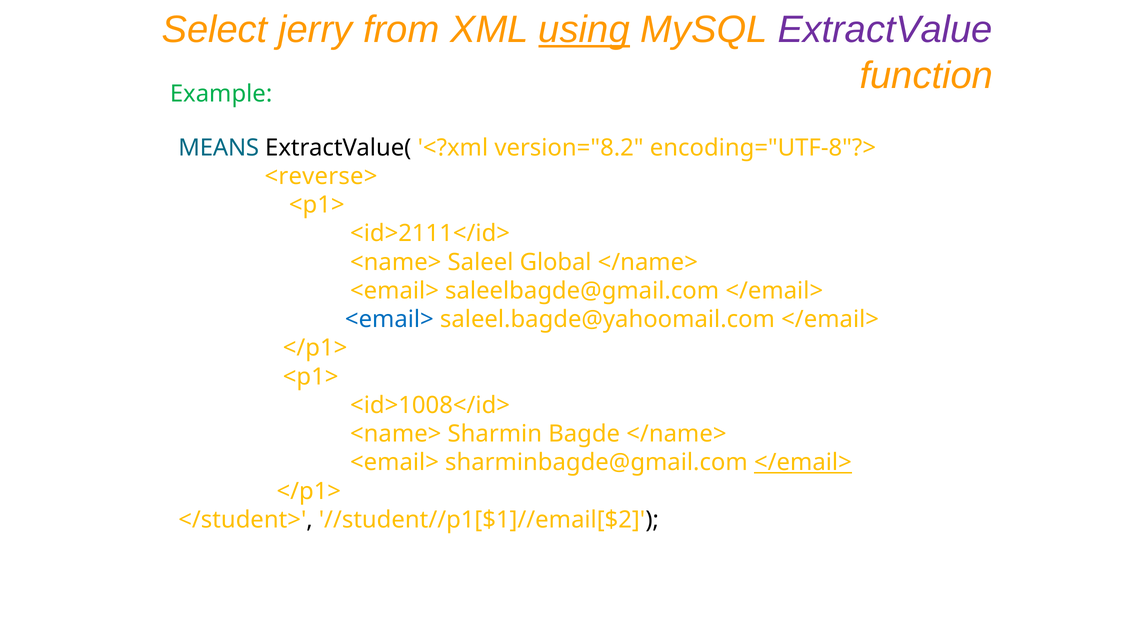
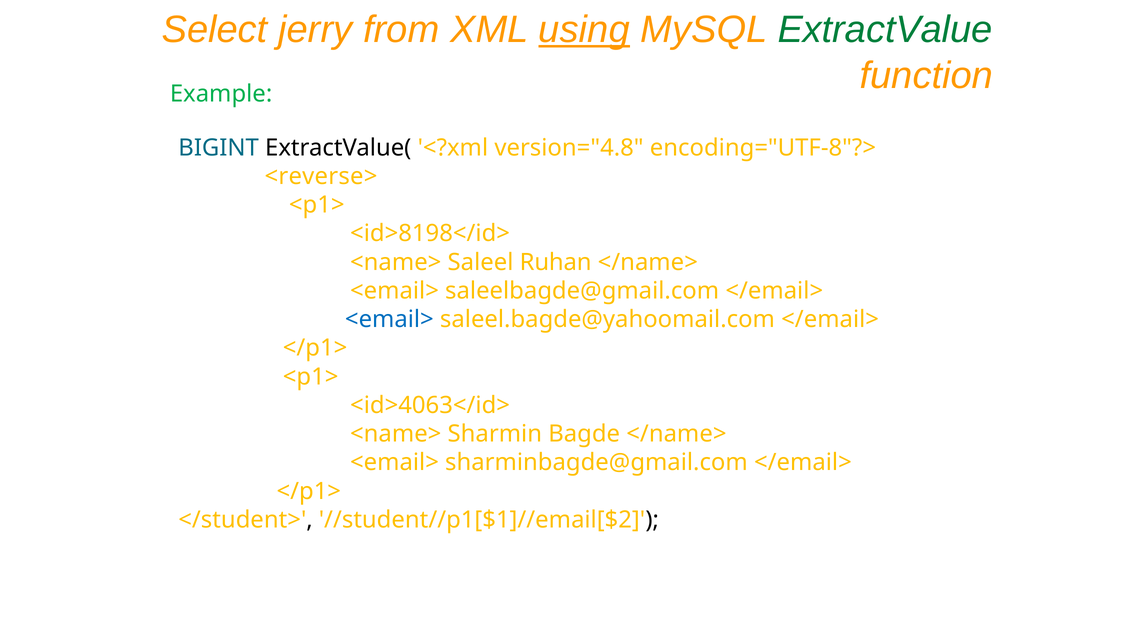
ExtractValue colour: purple -> green
MEANS: MEANS -> BIGINT
version="8.2: version="8.2 -> version="4.8
<id>2111</id>: <id>2111</id> -> <id>8198</id>
Global: Global -> Ruhan
<id>1008</id>: <id>1008</id> -> <id>4063</id>
</email> at (803, 463) underline: present -> none
